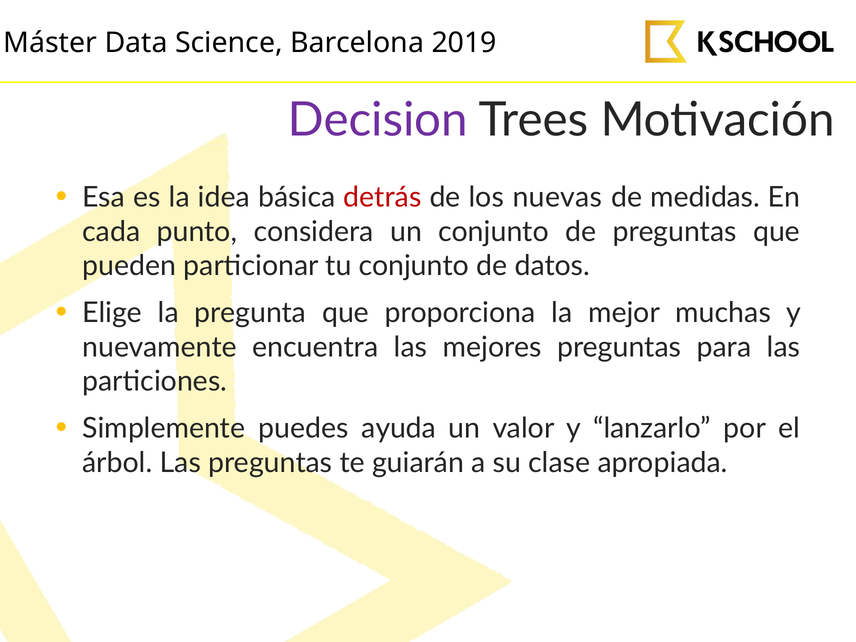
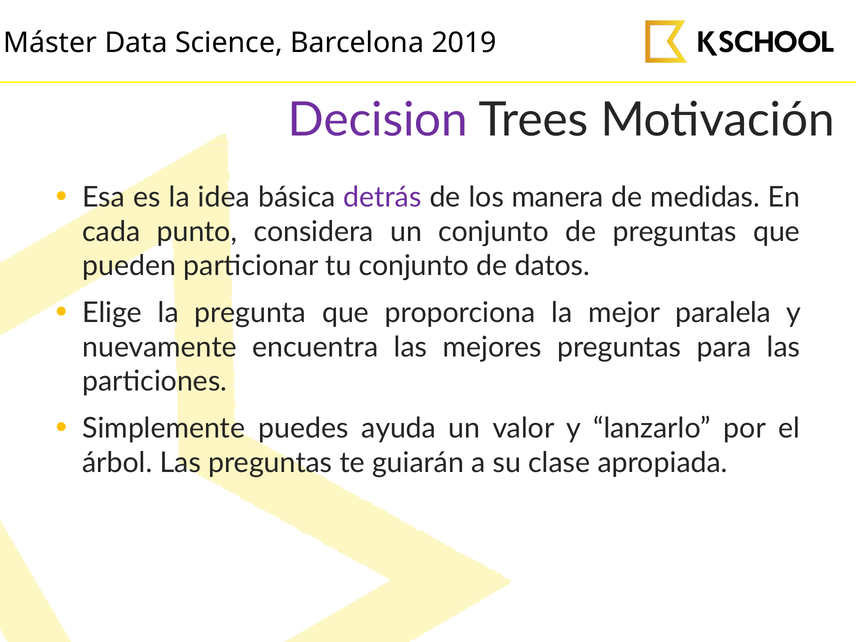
detrás colour: red -> purple
nuevas: nuevas -> manera
muchas: muchas -> paralela
